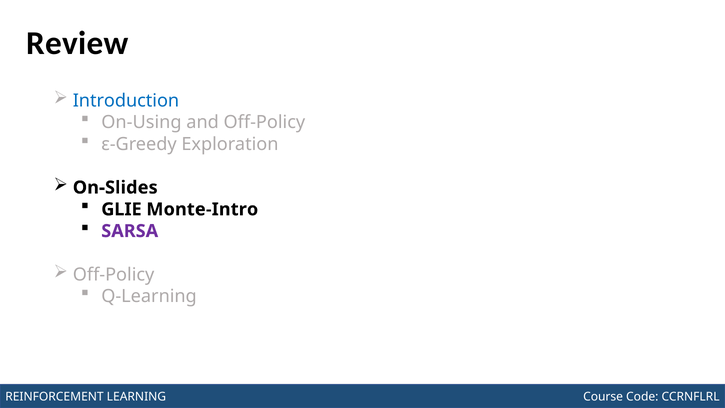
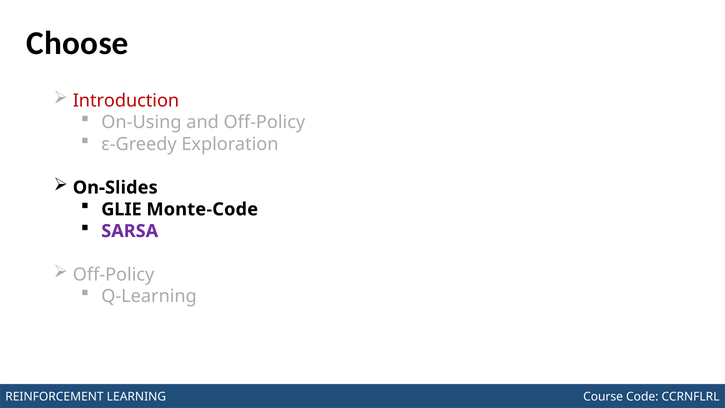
Review: Review -> Choose
Introduction at (126, 100) colour: blue -> red
Monte-Intro: Monte-Intro -> Monte-Code
